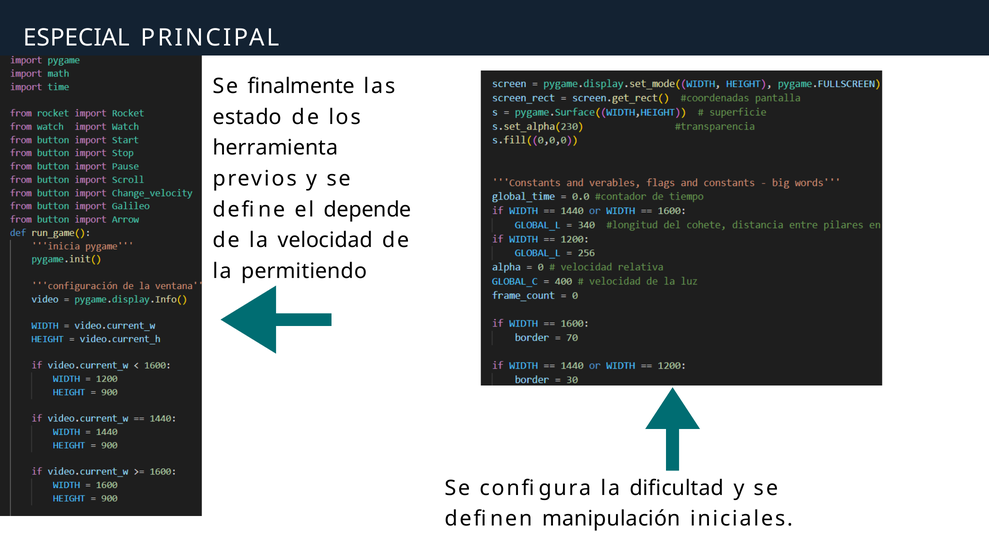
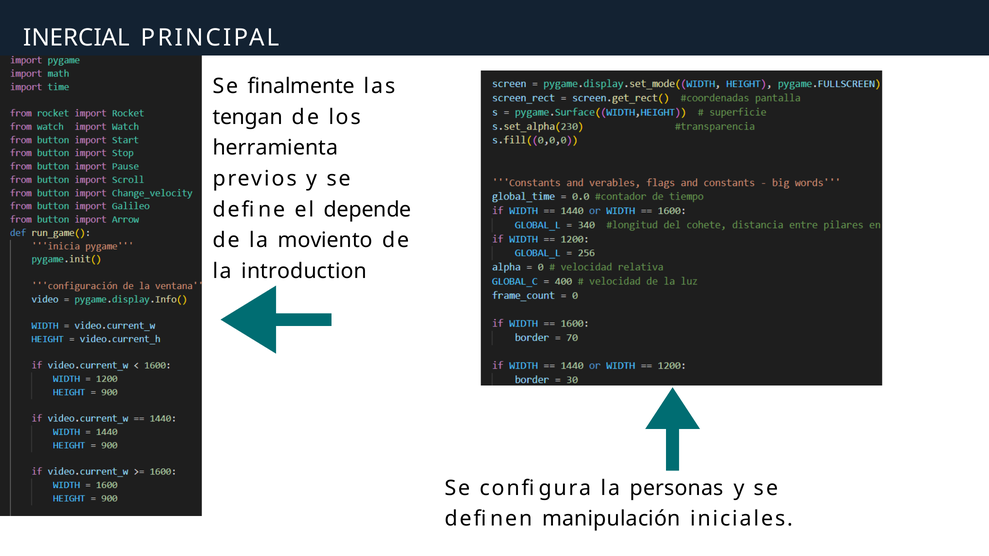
ESPECIAL: ESPECIAL -> INERCIAL
estado: estado -> tengan
velocidad: velocidad -> moviento
permitiendo: permitiendo -> introduction
dificultad: dificultad -> personas
